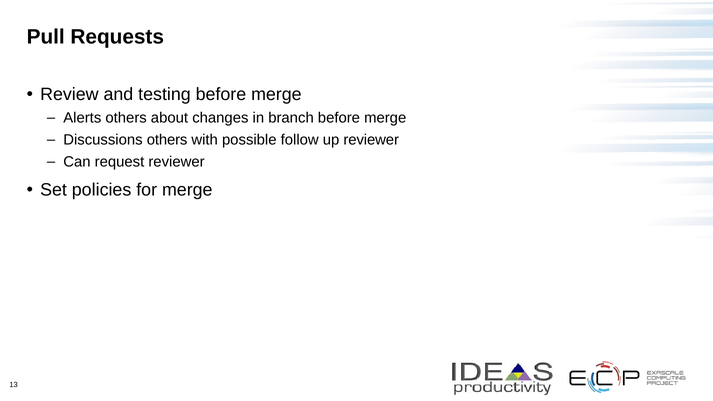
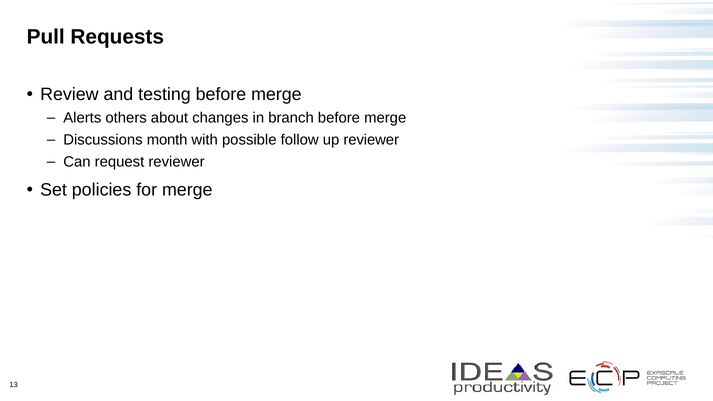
Discussions others: others -> month
